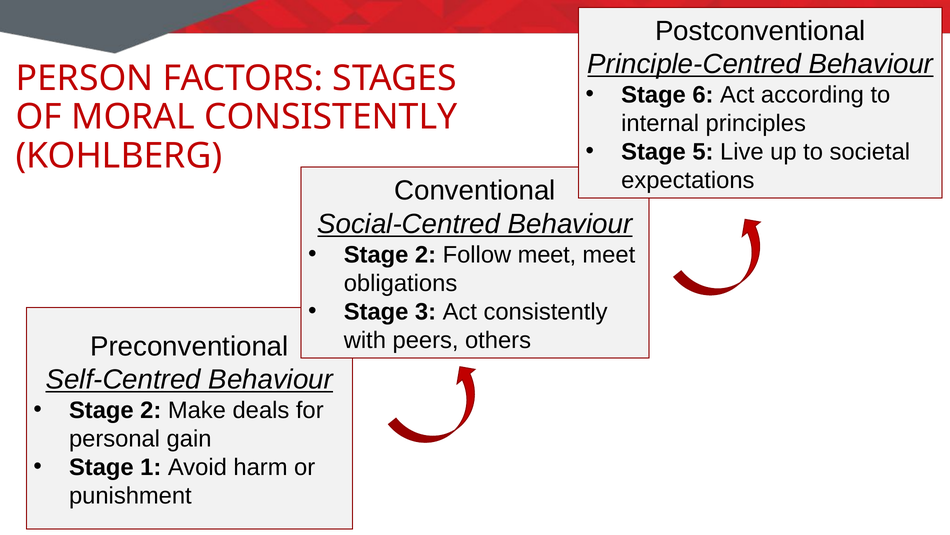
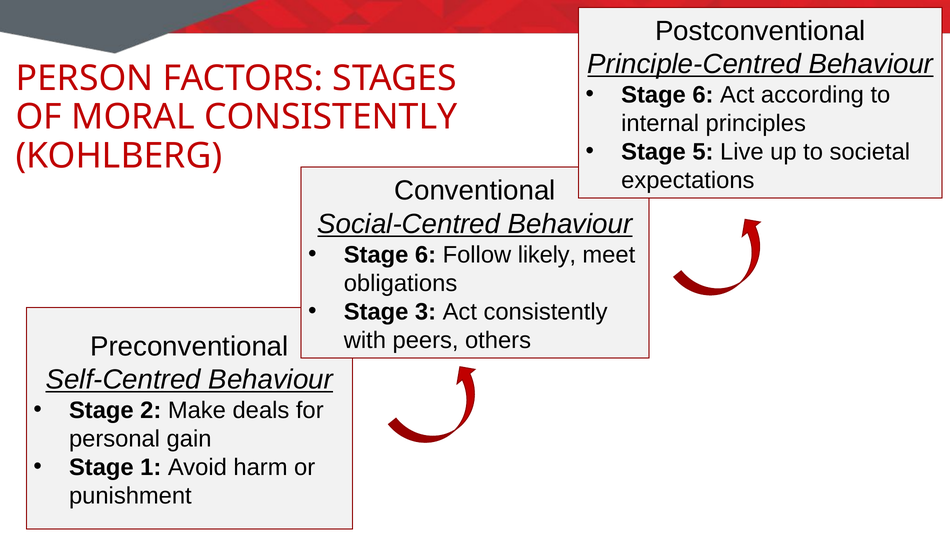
2 at (426, 254): 2 -> 6
Follow meet: meet -> likely
